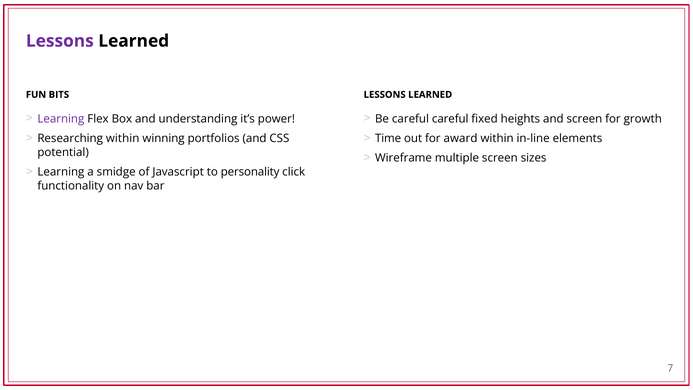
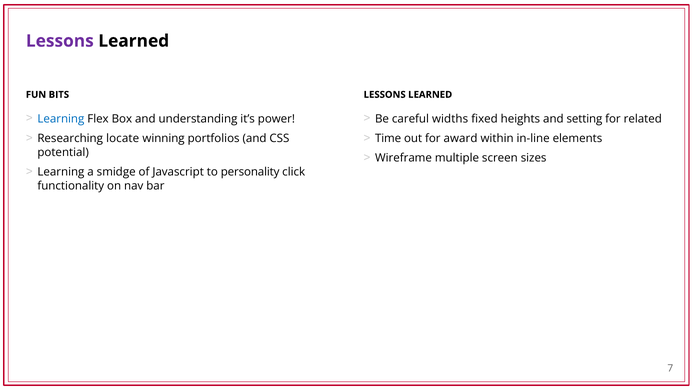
Learning at (61, 119) colour: purple -> blue
careful careful: careful -> widths
and screen: screen -> setting
growth: growth -> related
Researching within: within -> locate
